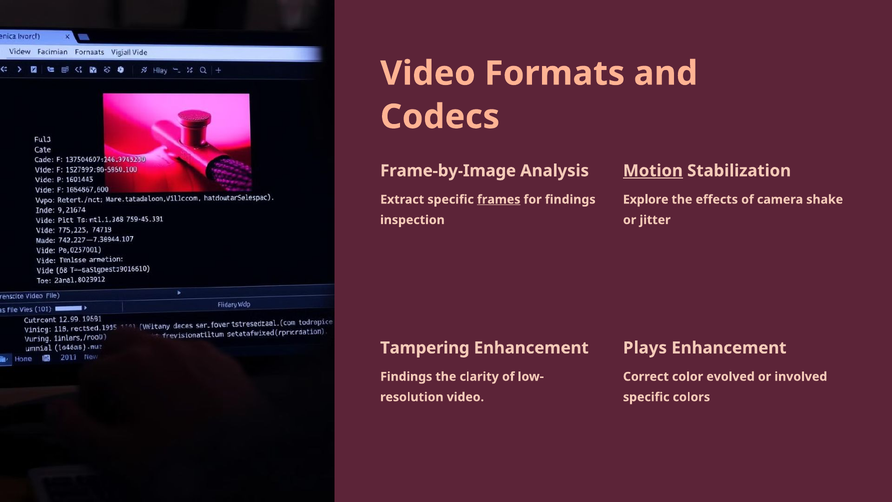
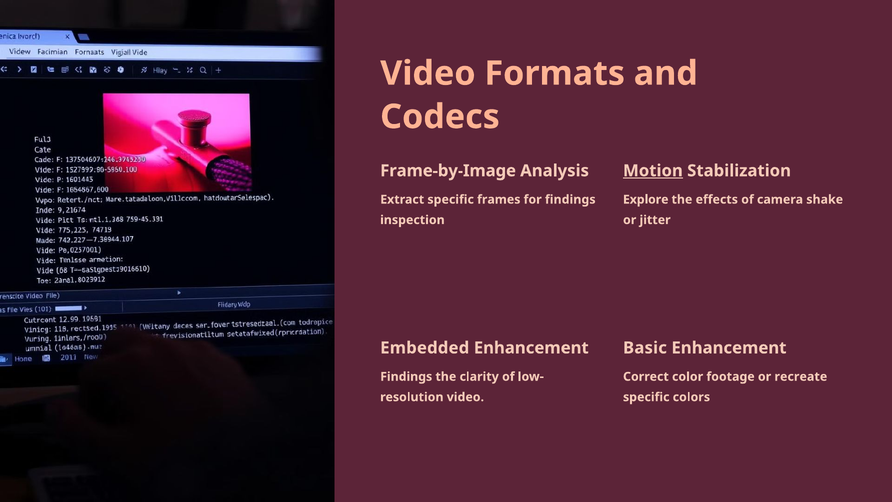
frames underline: present -> none
Tampering: Tampering -> Embedded
Plays: Plays -> Basic
evolved: evolved -> footage
involved: involved -> recreate
